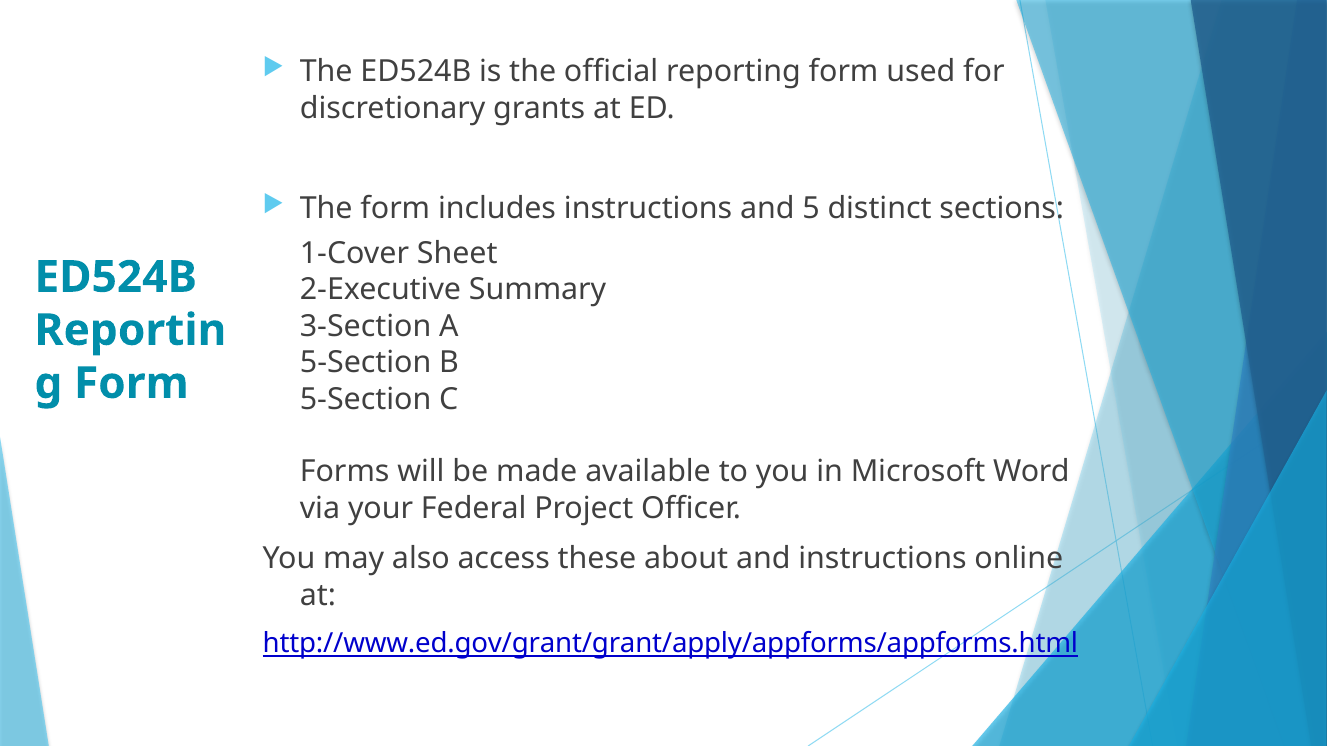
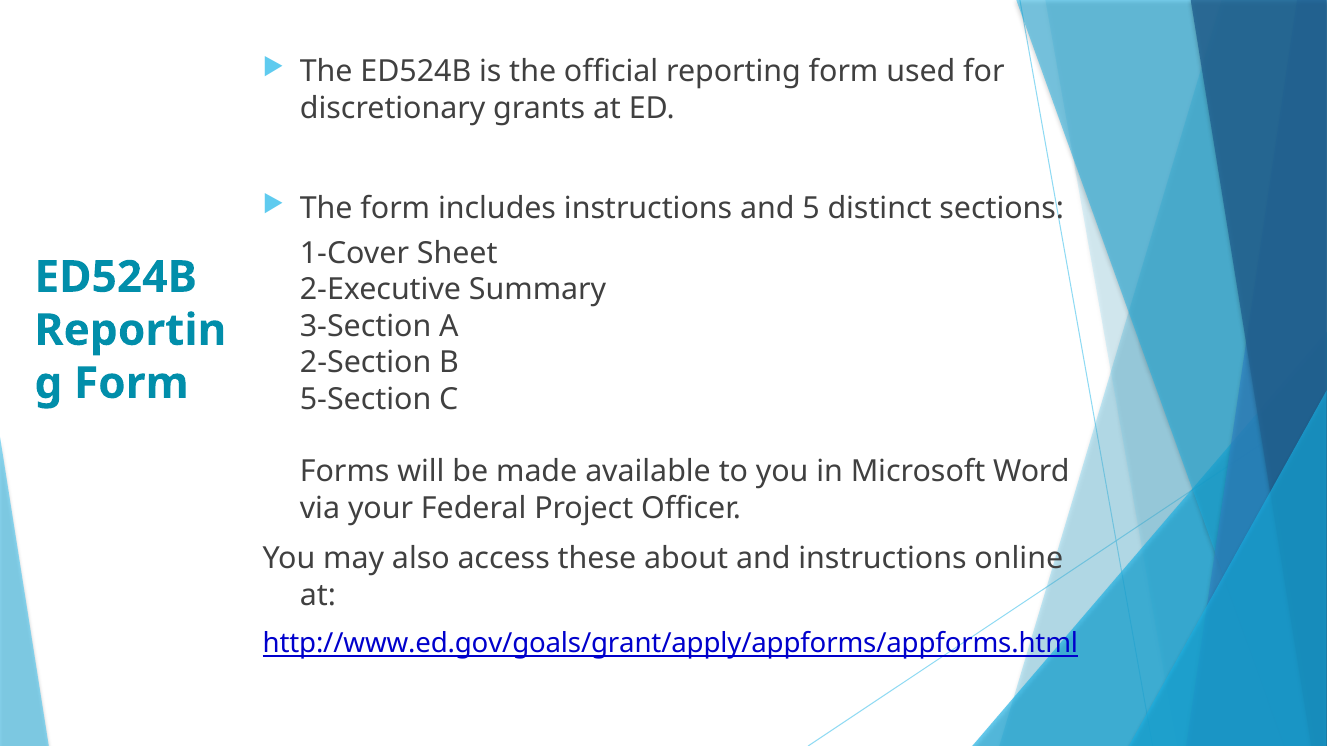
5-Section at (366, 363): 5-Section -> 2-Section
http://www.ed.gov/grant/grant/apply/appforms/appforms.html: http://www.ed.gov/grant/grant/apply/appforms/appforms.html -> http://www.ed.gov/goals/grant/apply/appforms/appforms.html
